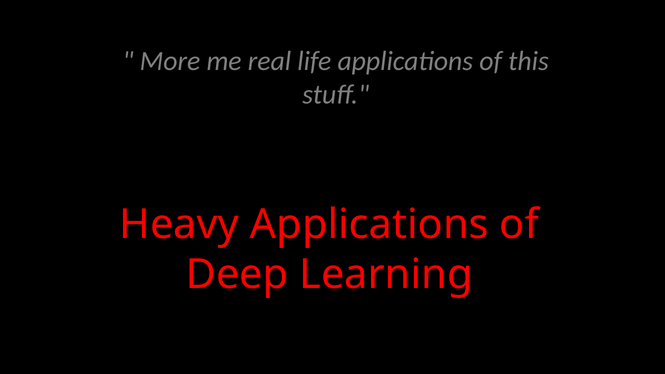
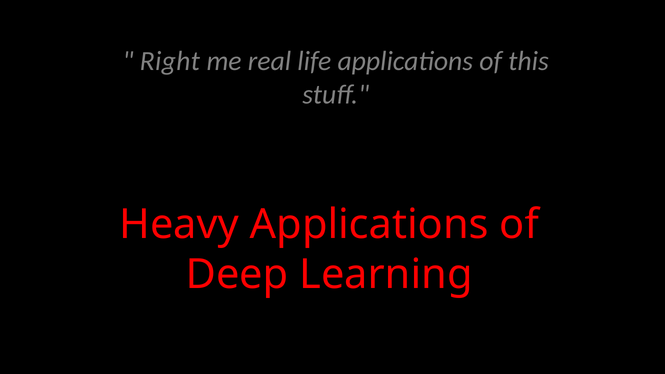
More: More -> Right
